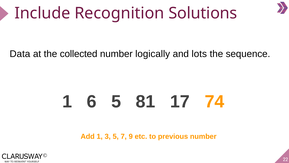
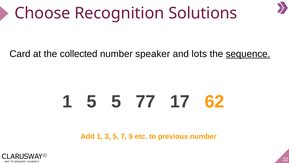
Include: Include -> Choose
Data: Data -> Card
logically: logically -> speaker
sequence underline: none -> present
1 6: 6 -> 5
81: 81 -> 77
74: 74 -> 62
